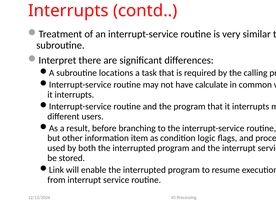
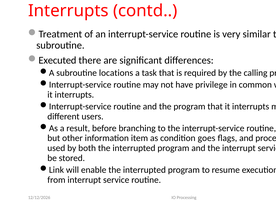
Interpret: Interpret -> Executed
calculate: calculate -> privilege
logic: logic -> goes
